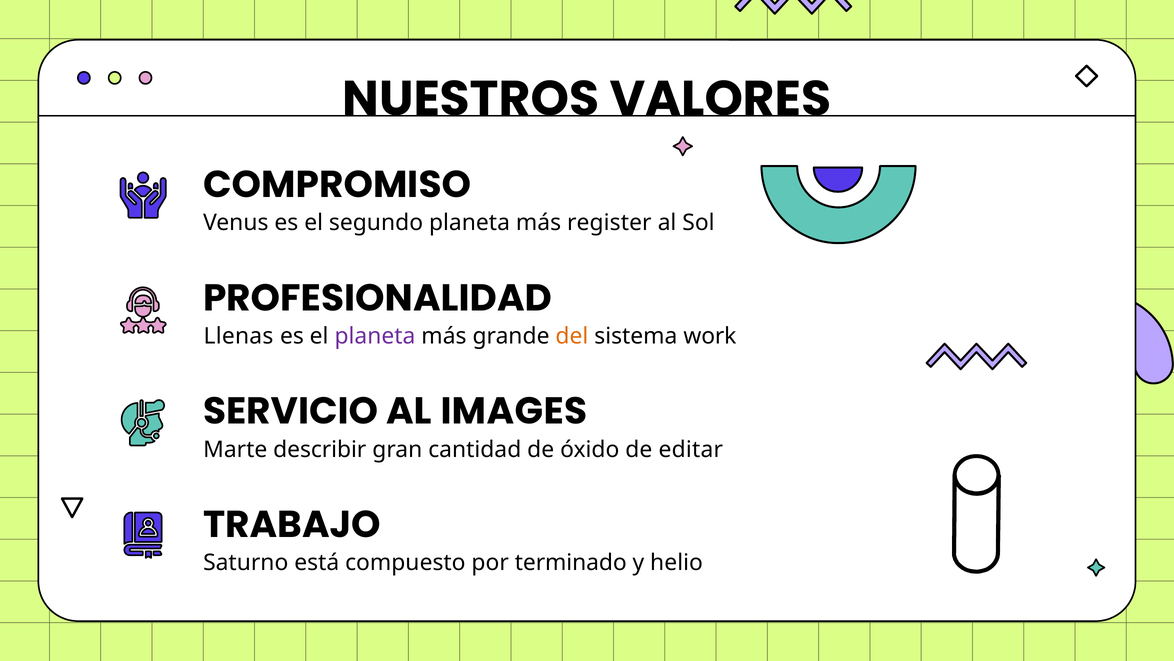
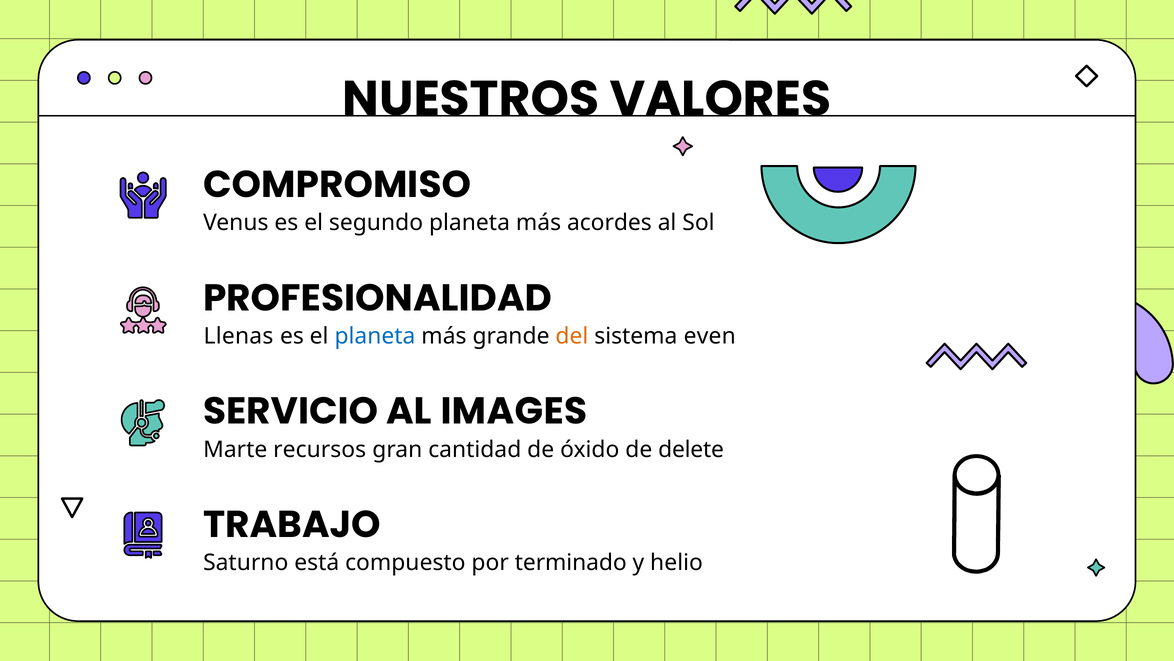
register: register -> acordes
planeta at (375, 336) colour: purple -> blue
work: work -> even
describir: describir -> recursos
editar: editar -> delete
